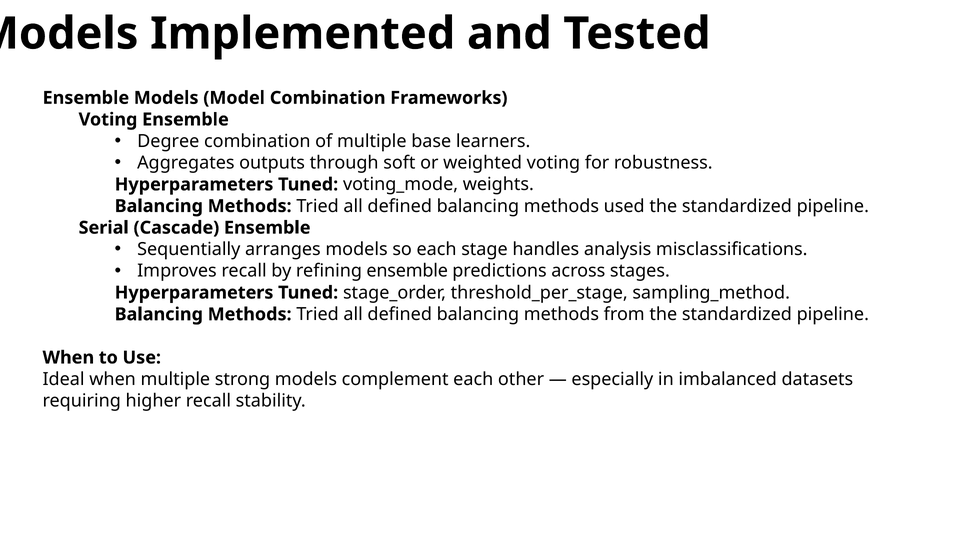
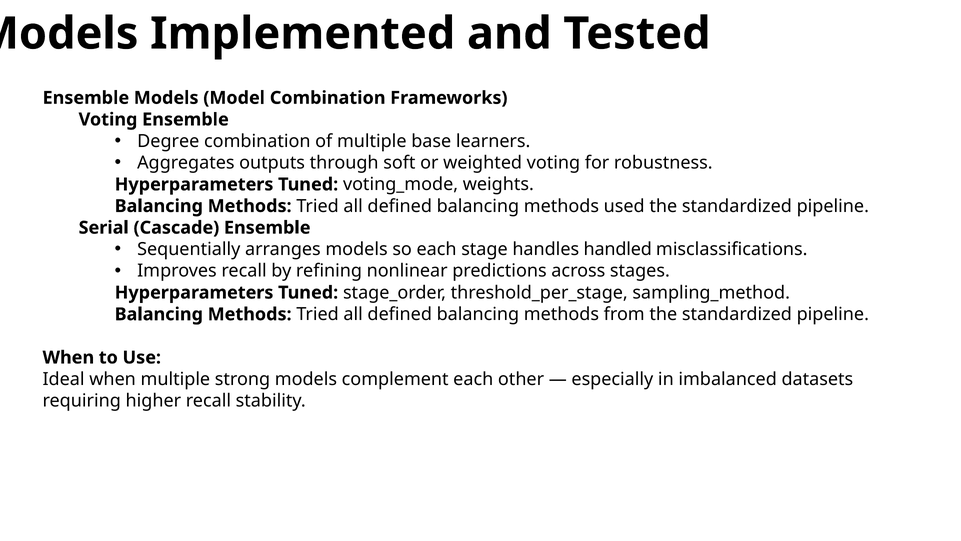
analysis: analysis -> handled
refining ensemble: ensemble -> nonlinear
